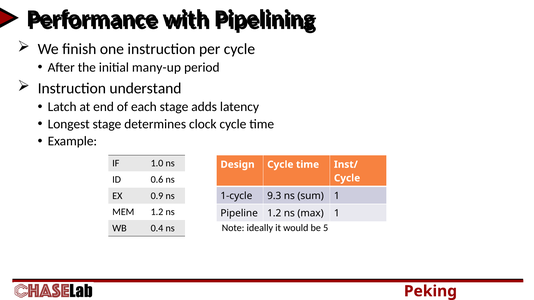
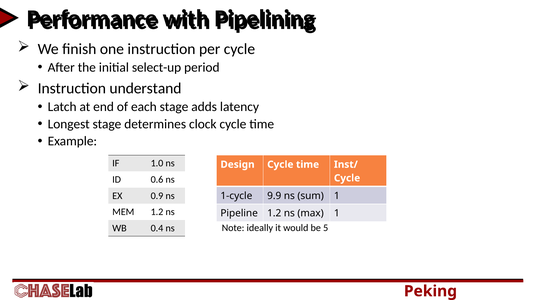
many-up: many-up -> select-up
9.3: 9.3 -> 9.9
